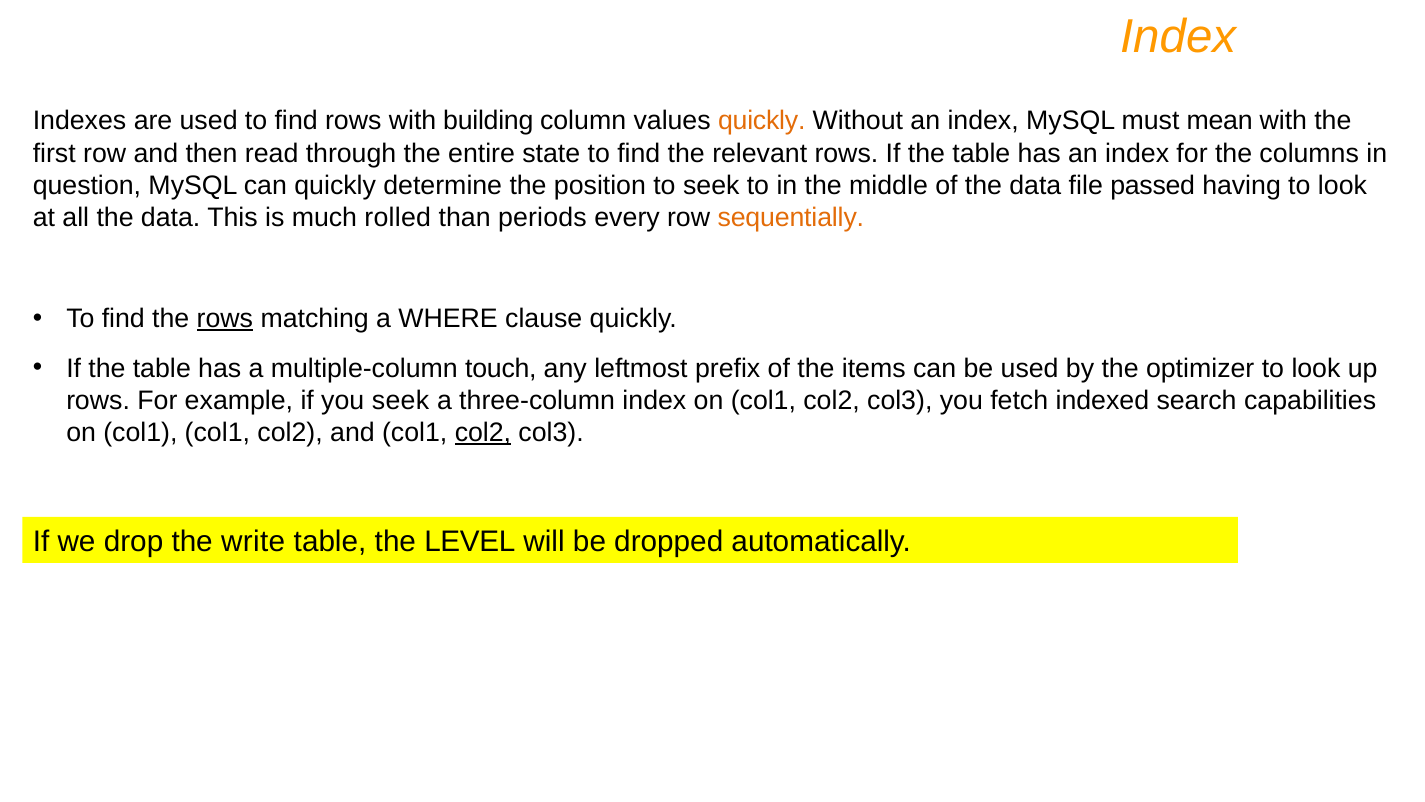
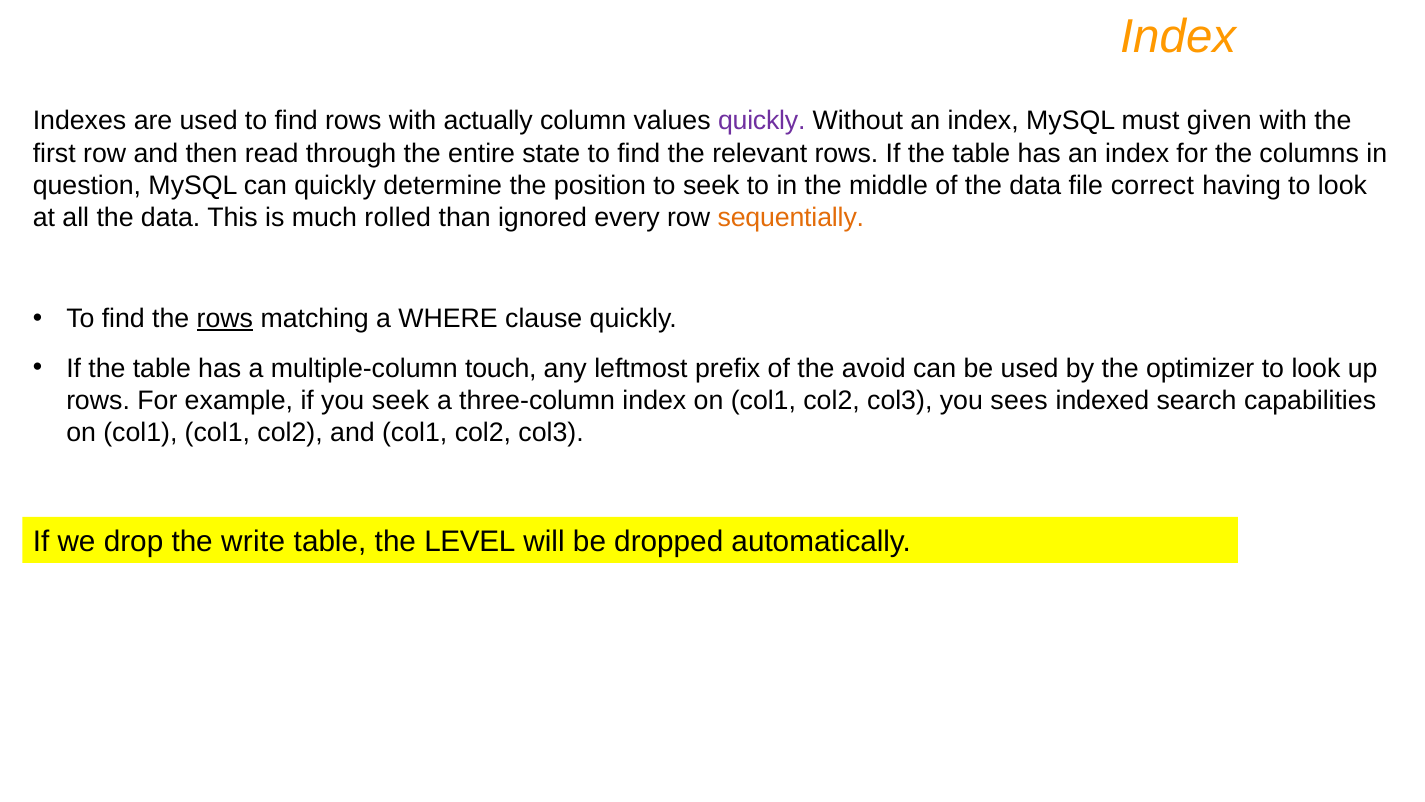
building: building -> actually
quickly at (762, 121) colour: orange -> purple
mean: mean -> given
passed: passed -> correct
periods: periods -> ignored
items: items -> avoid
fetch: fetch -> sees
col2 at (483, 433) underline: present -> none
